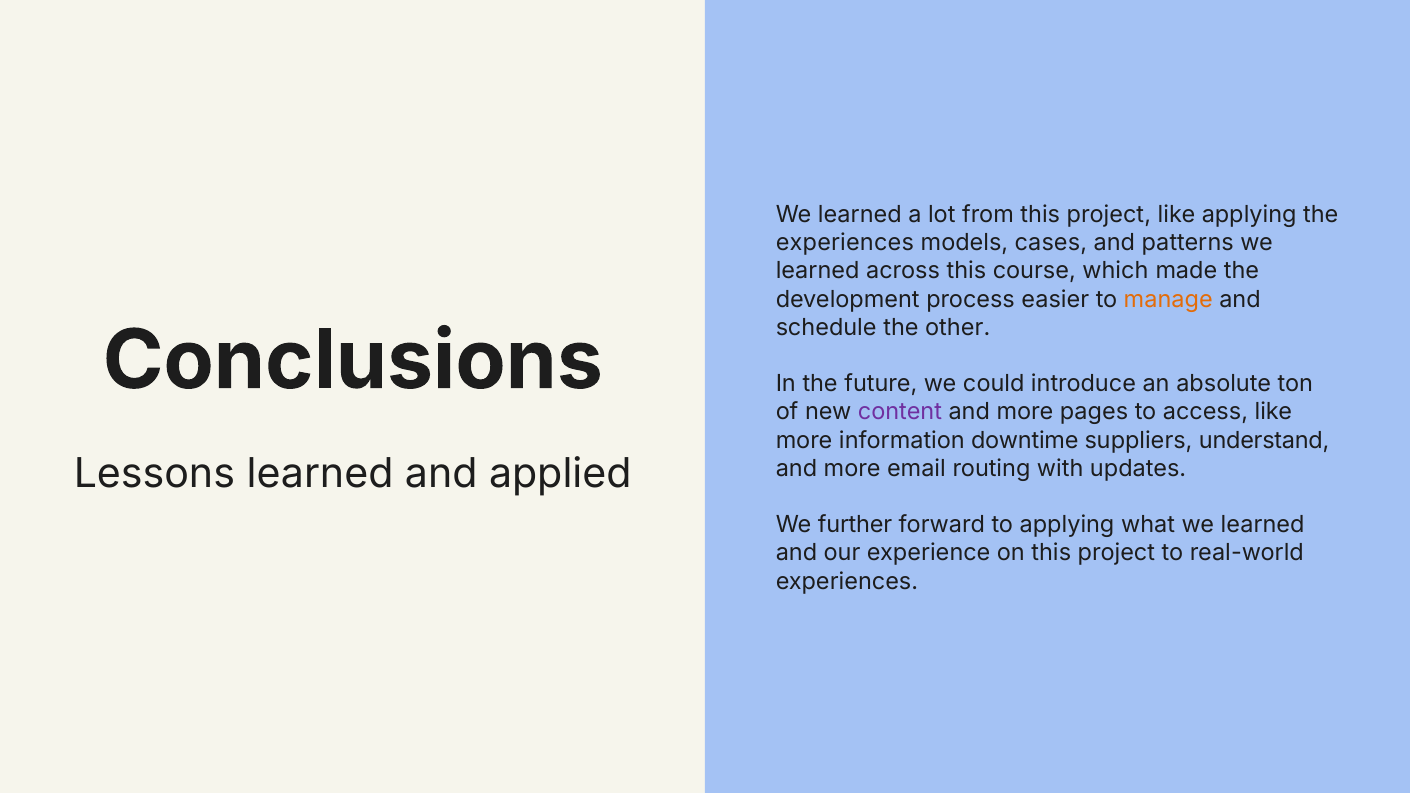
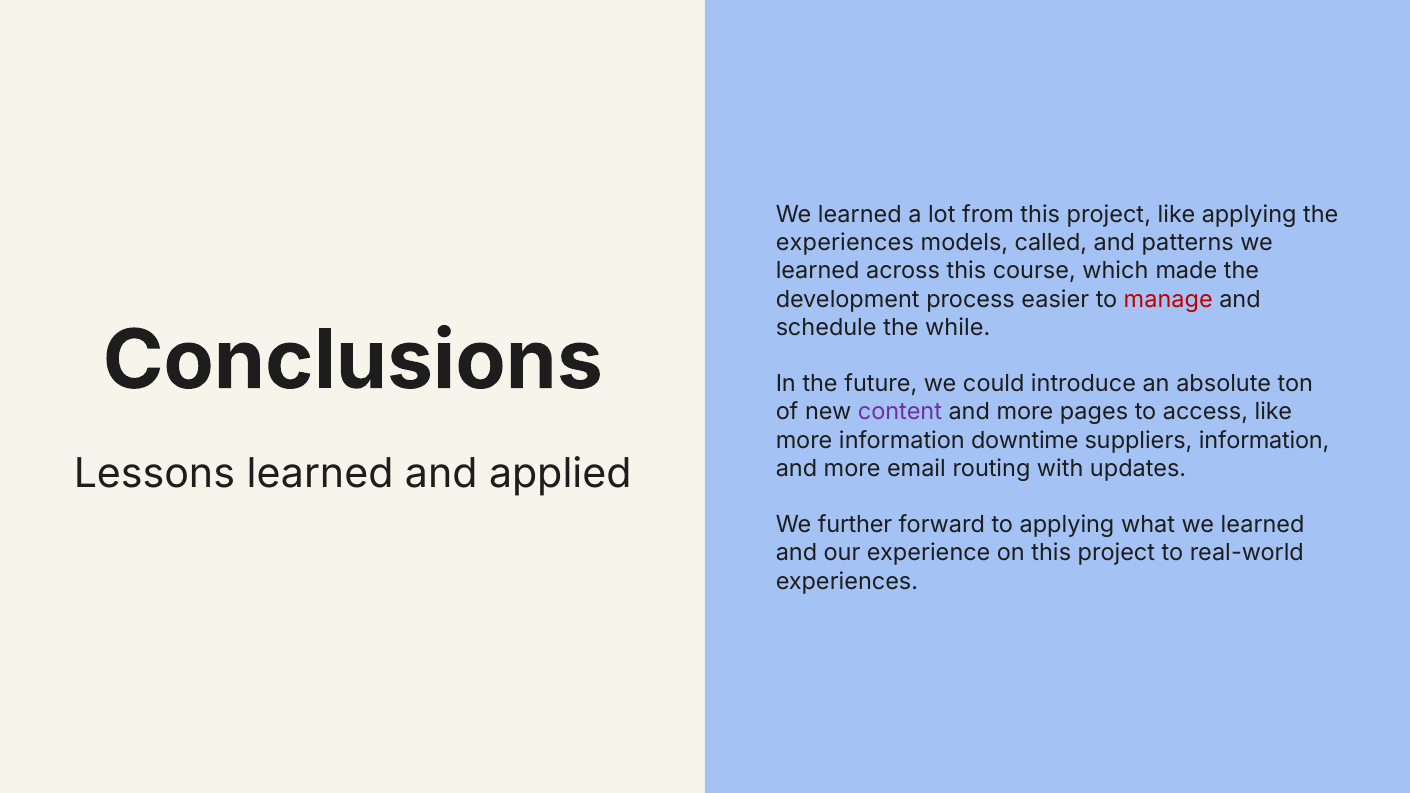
cases: cases -> called
manage colour: orange -> red
other: other -> while
suppliers understand: understand -> information
